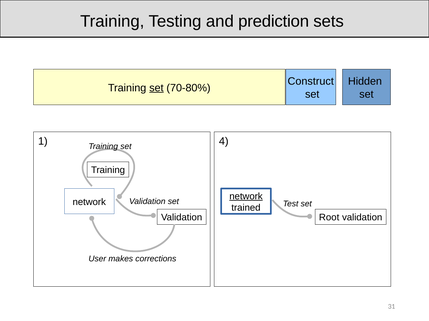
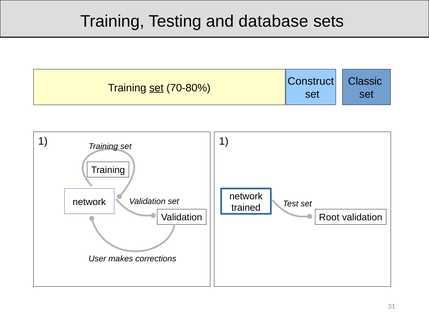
prediction: prediction -> database
Hidden: Hidden -> Classic
1 4: 4 -> 1
network at (246, 197) underline: present -> none
